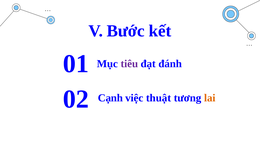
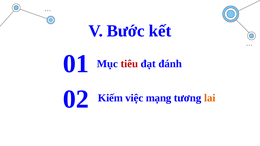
tiêu colour: purple -> red
Cạnh: Cạnh -> Kiếm
thuật: thuật -> mạng
